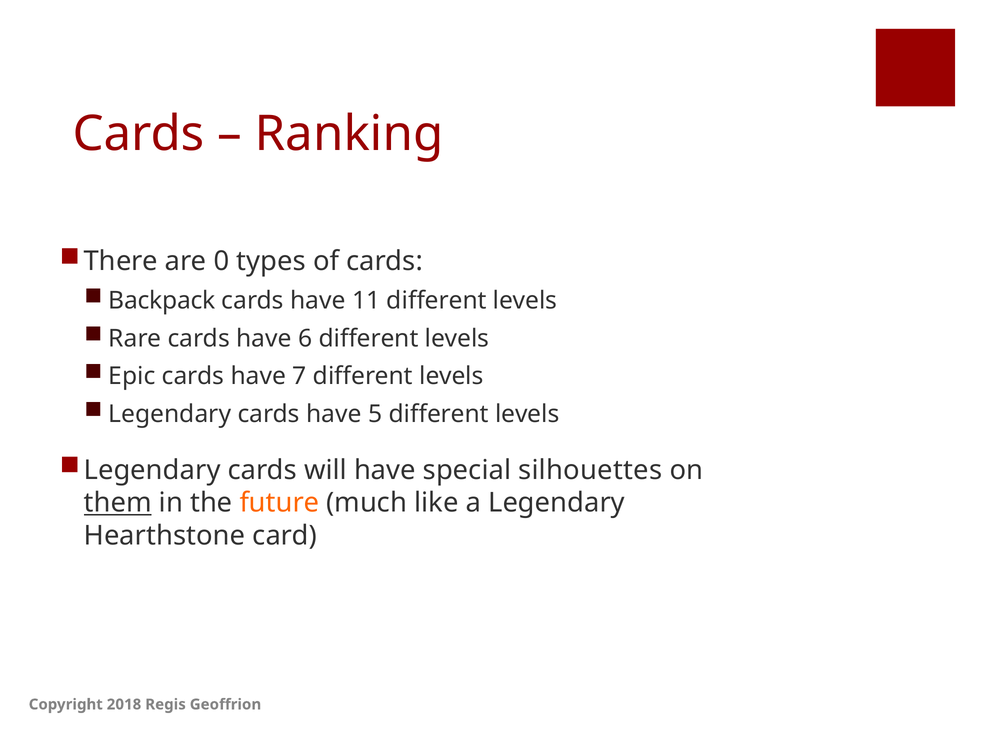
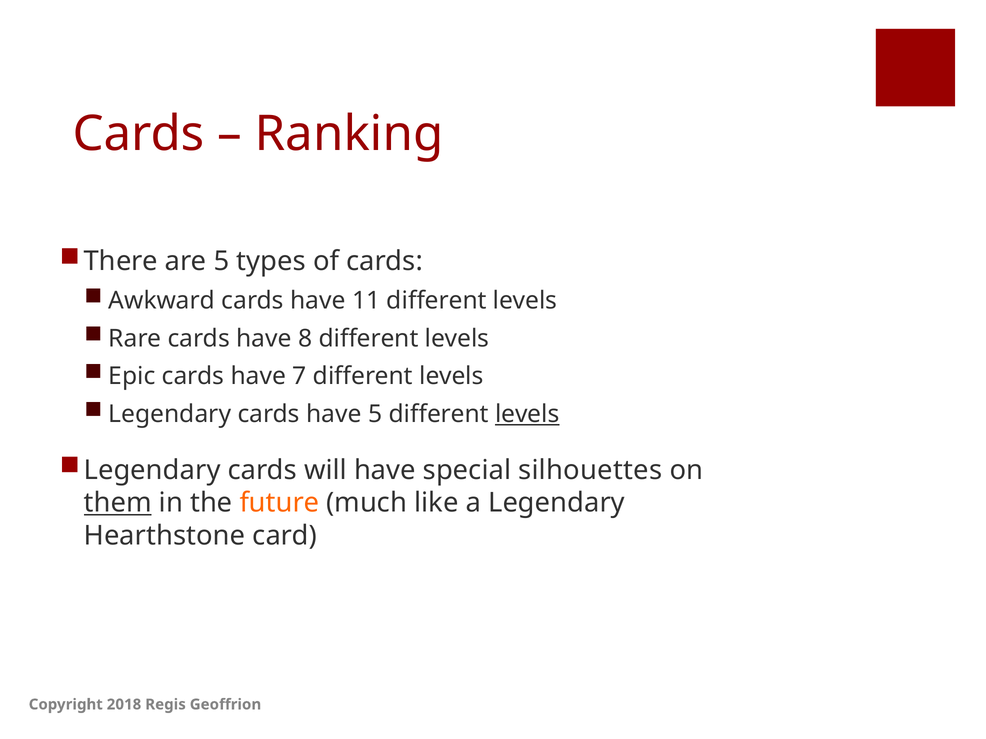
are 0: 0 -> 5
Backpack: Backpack -> Awkward
6: 6 -> 8
levels at (527, 414) underline: none -> present
